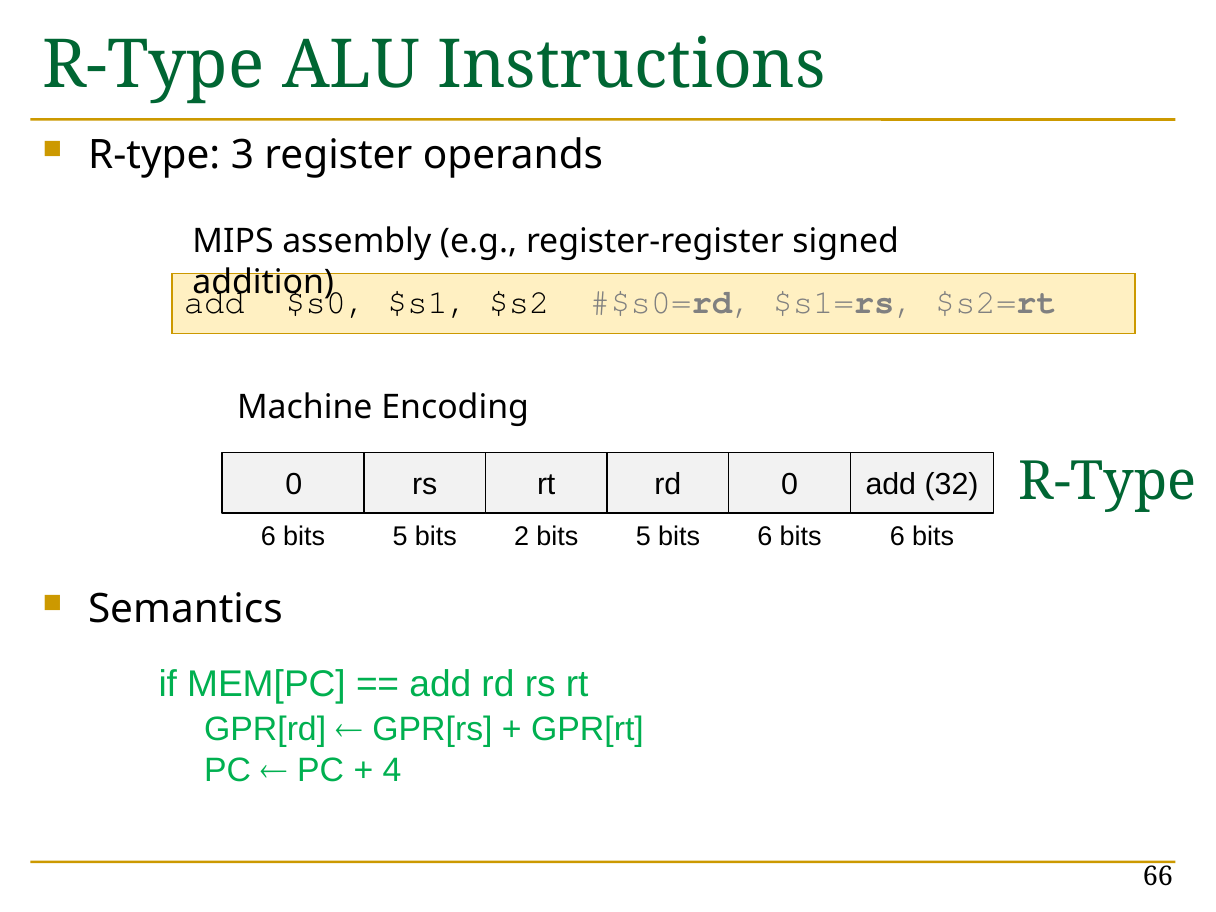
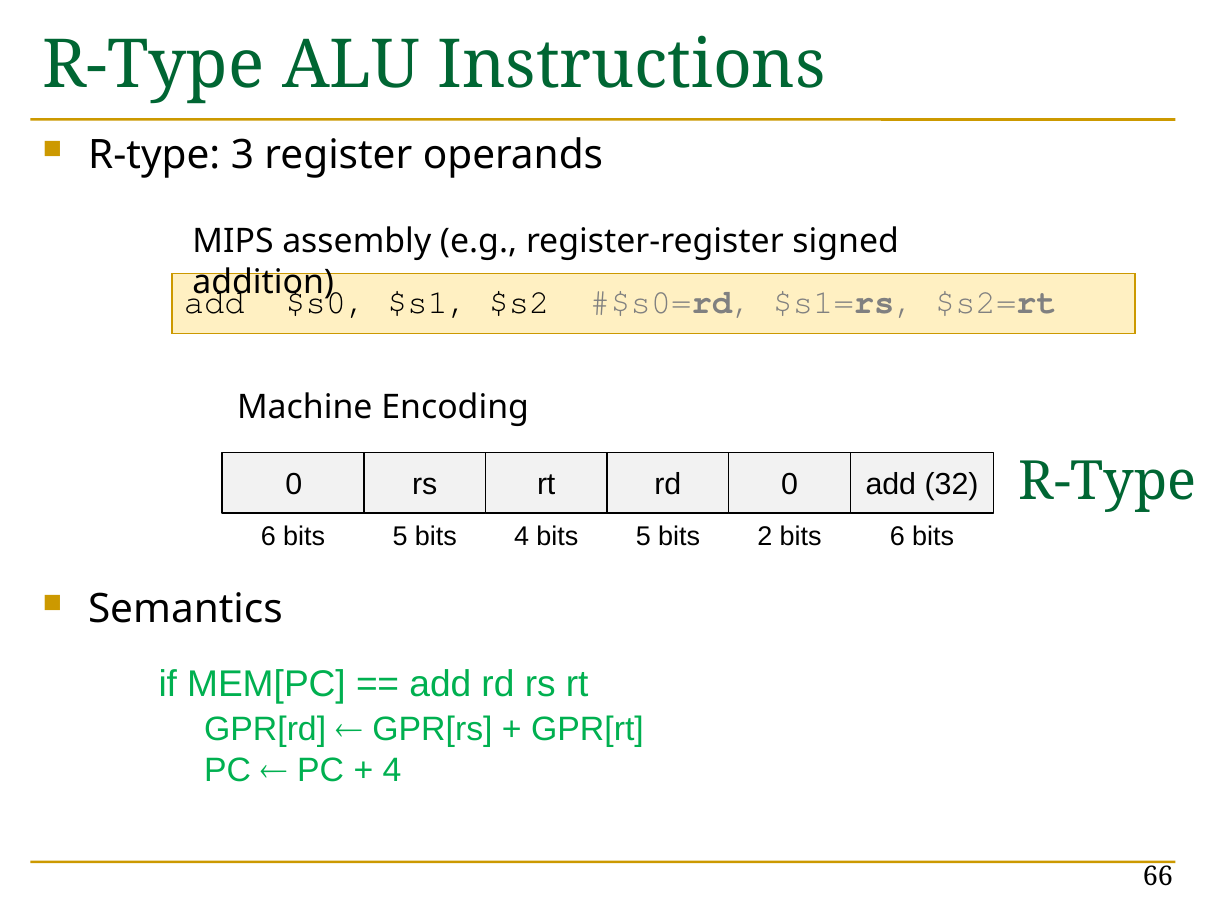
bits 2: 2 -> 4
5 bits 6: 6 -> 2
